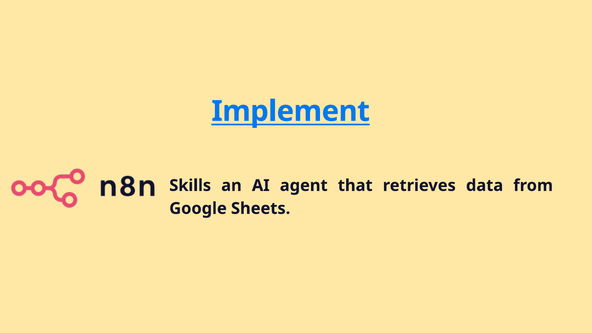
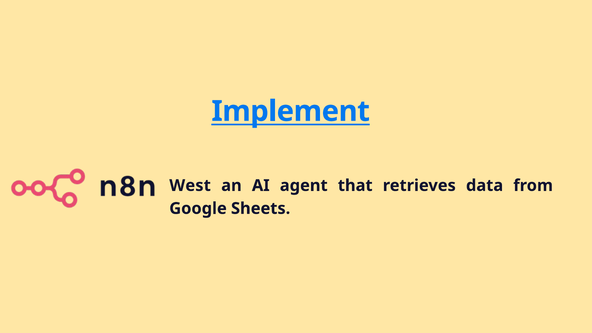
Skills: Skills -> West
